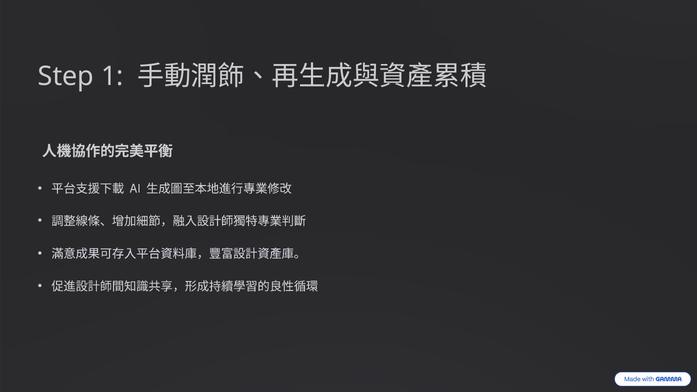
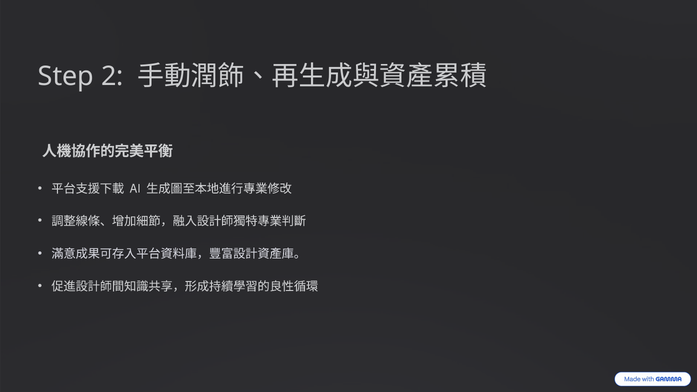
1: 1 -> 2
